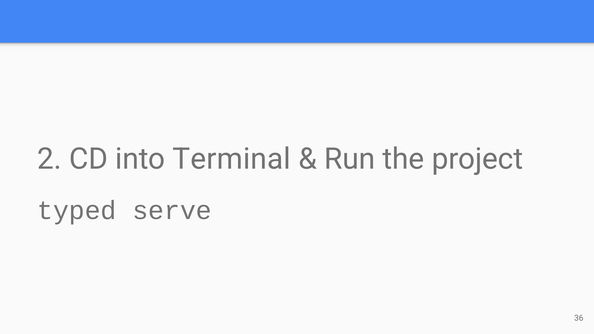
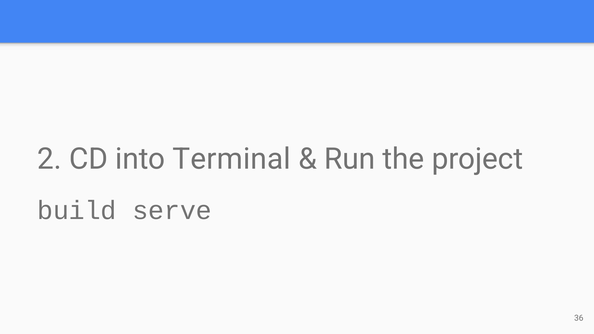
typed: typed -> build
